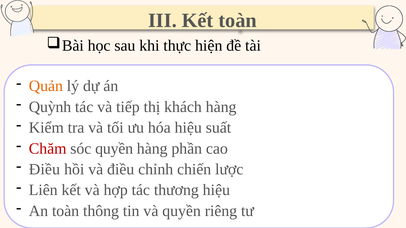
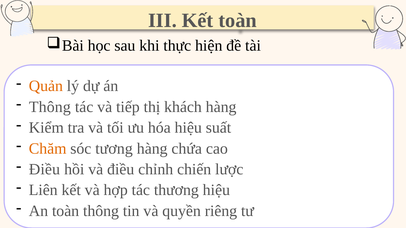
Quỳnh at (50, 107): Quỳnh -> Thông
Chăm colour: red -> orange
sóc quyền: quyền -> tương
phần: phần -> chứa
